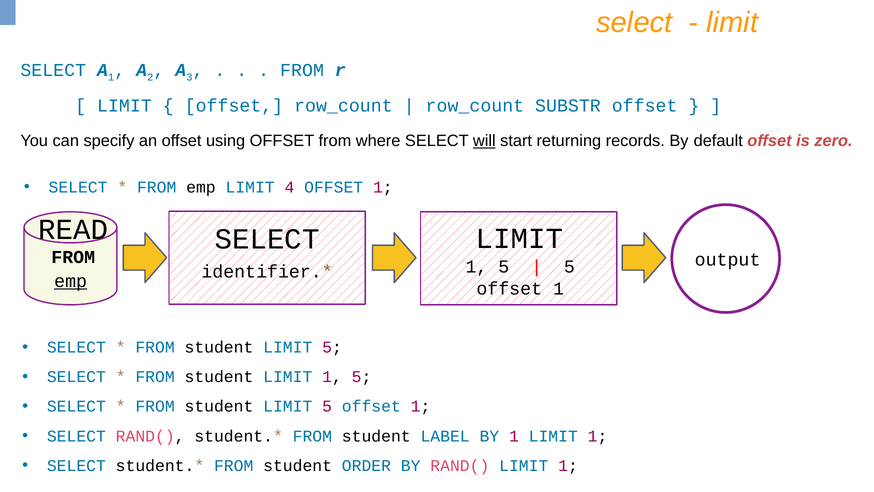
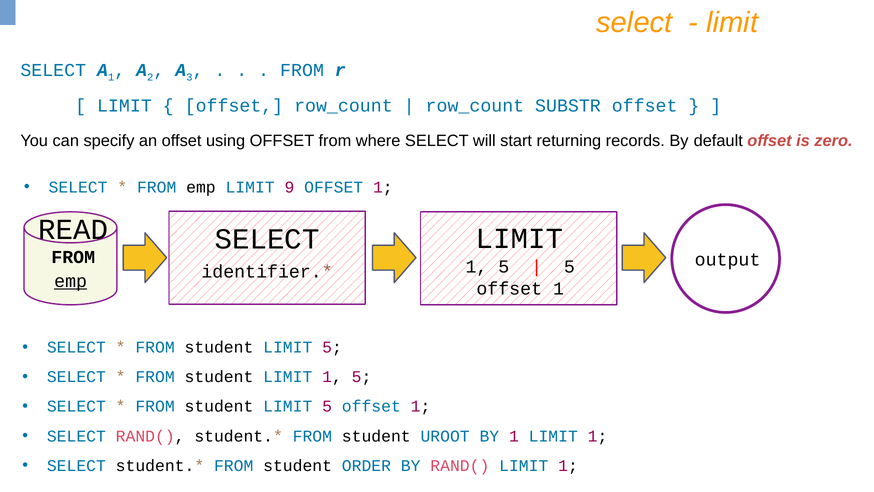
will underline: present -> none
4: 4 -> 9
LABEL: LABEL -> UROOT
